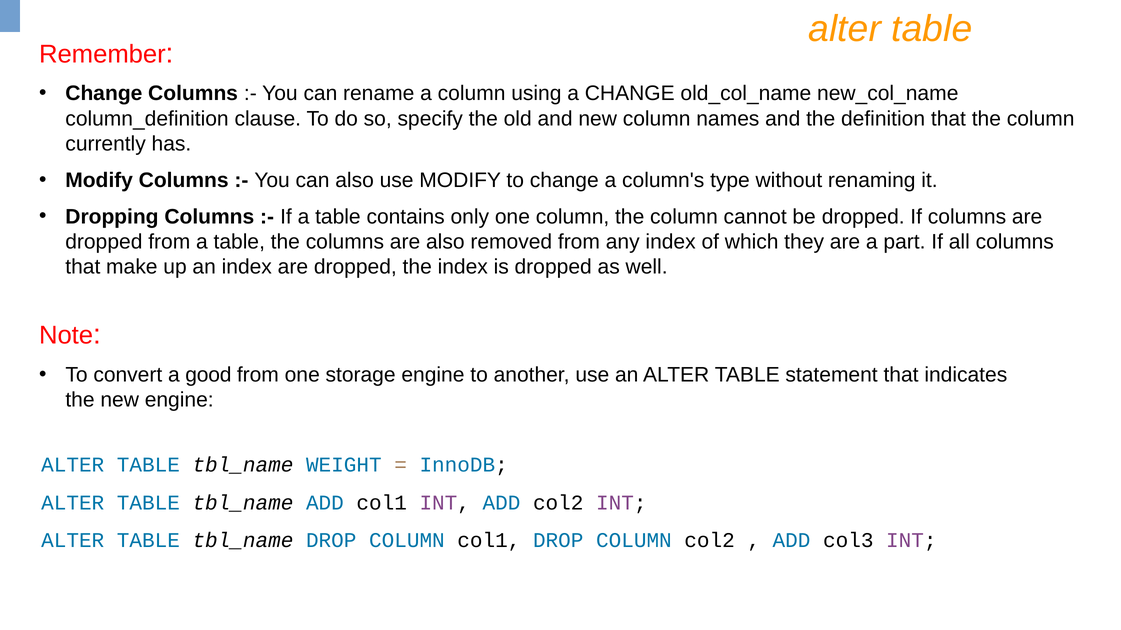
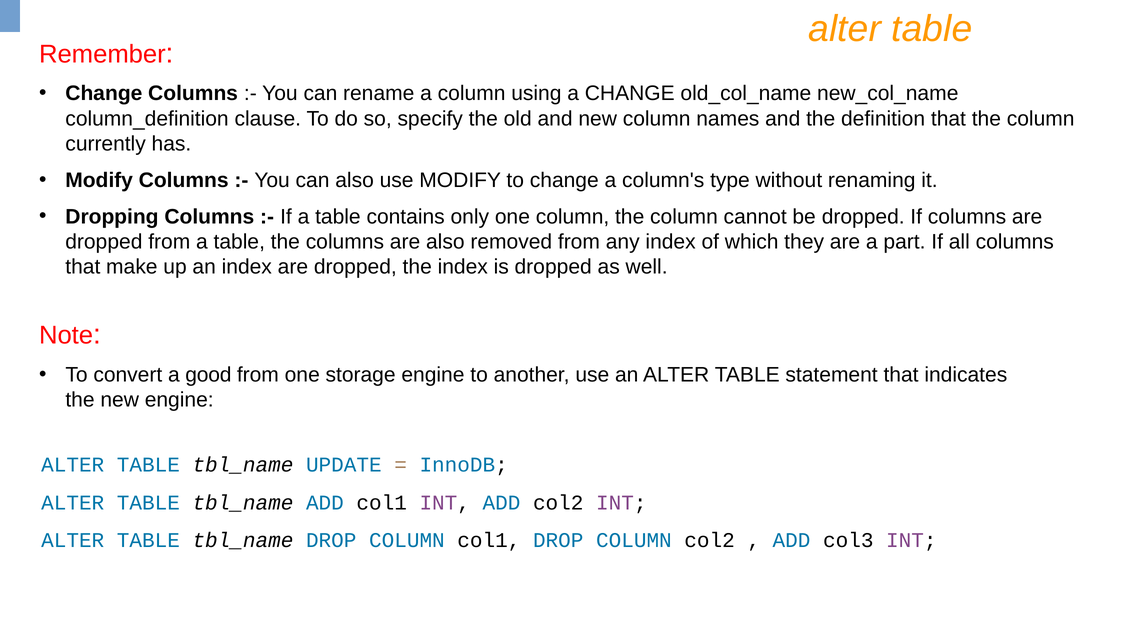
WEIGHT: WEIGHT -> UPDATE
